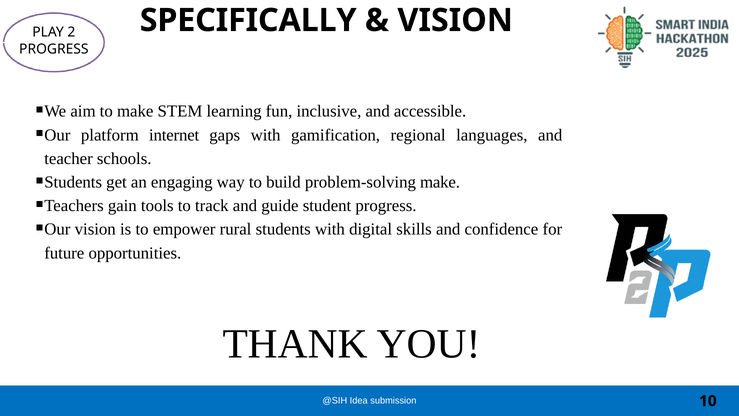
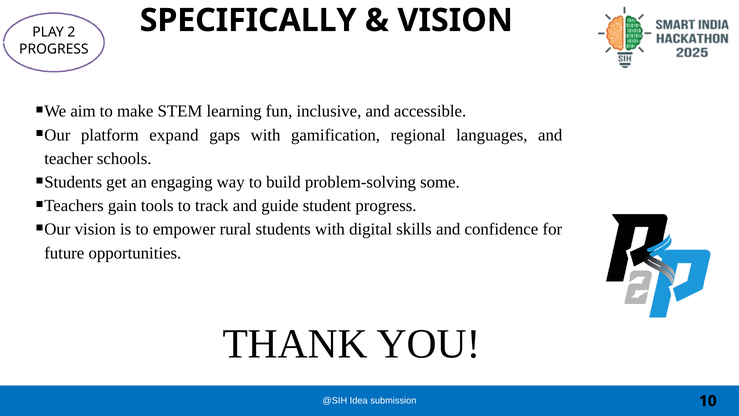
internet: internet -> expand
problem-solving make: make -> some
